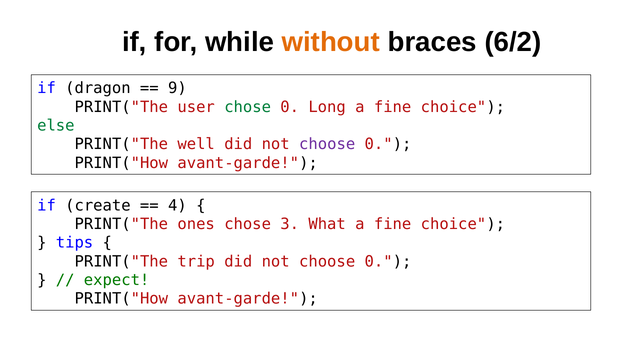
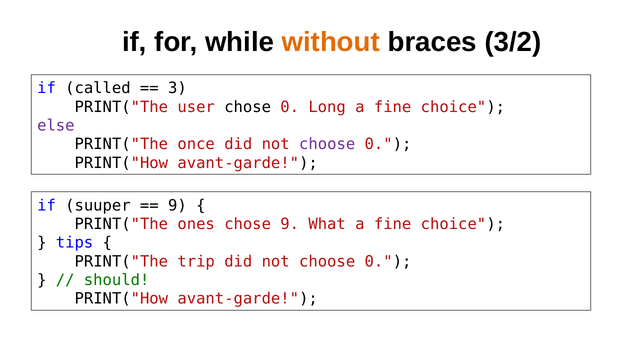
6/2: 6/2 -> 3/2
dragon: dragon -> called
9: 9 -> 3
chose at (248, 107) colour: green -> black
else colour: green -> purple
well: well -> once
create: create -> suuper
4 at (177, 205): 4 -> 9
chose 3: 3 -> 9
expect: expect -> should
